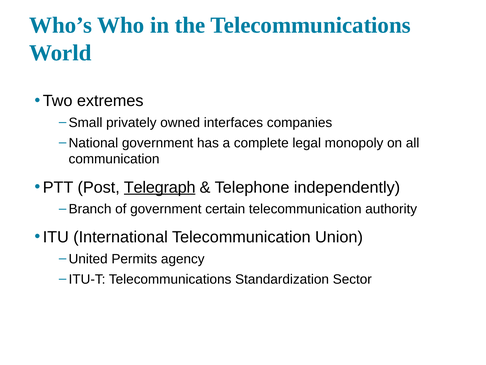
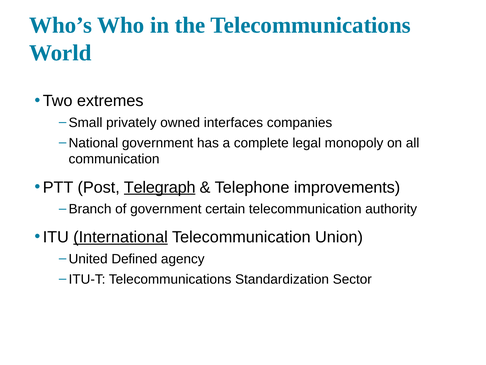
independently: independently -> improvements
International underline: none -> present
Permits: Permits -> Defined
